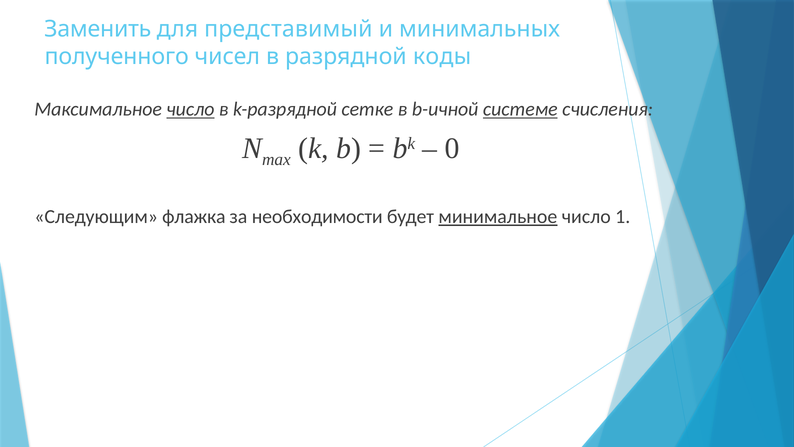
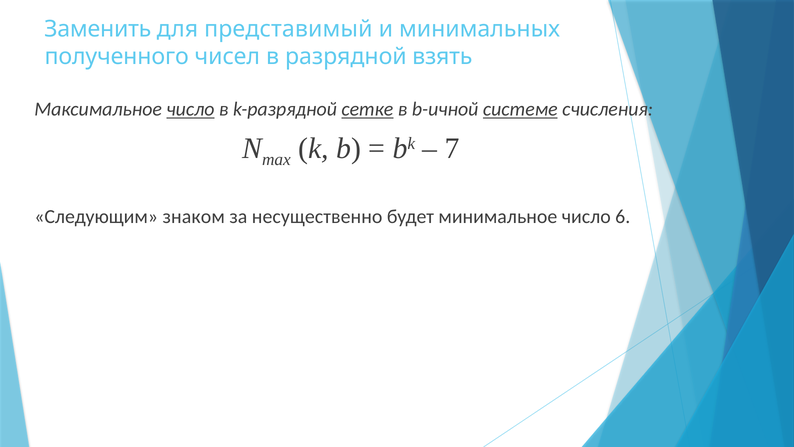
коды: коды -> взять
сетке underline: none -> present
0: 0 -> 7
флажка: флажка -> знаком
необходимости: необходимости -> несущественно
минимальное underline: present -> none
1: 1 -> 6
